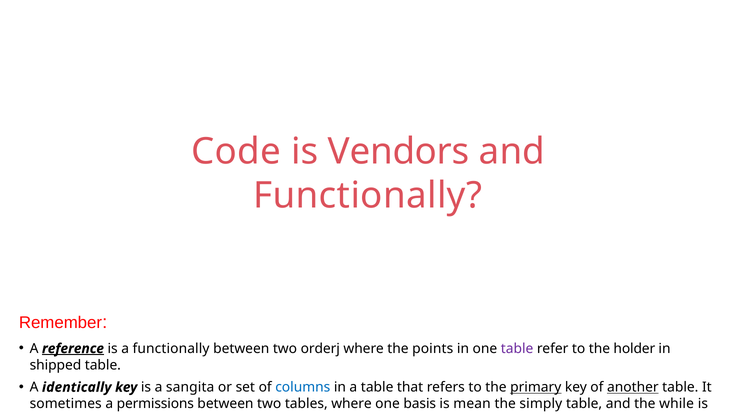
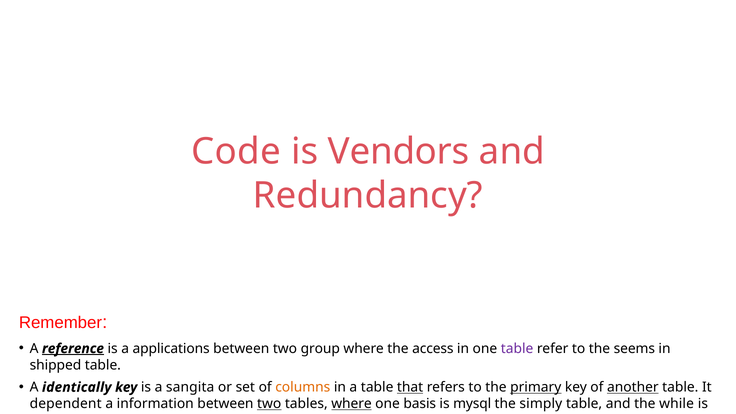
Functionally at (368, 196): Functionally -> Redundancy
a functionally: functionally -> applications
orderj: orderj -> group
points: points -> access
holder: holder -> seems
columns colour: blue -> orange
that underline: none -> present
sometimes: sometimes -> dependent
permissions: permissions -> information
two at (269, 404) underline: none -> present
where at (351, 404) underline: none -> present
mean: mean -> mysql
